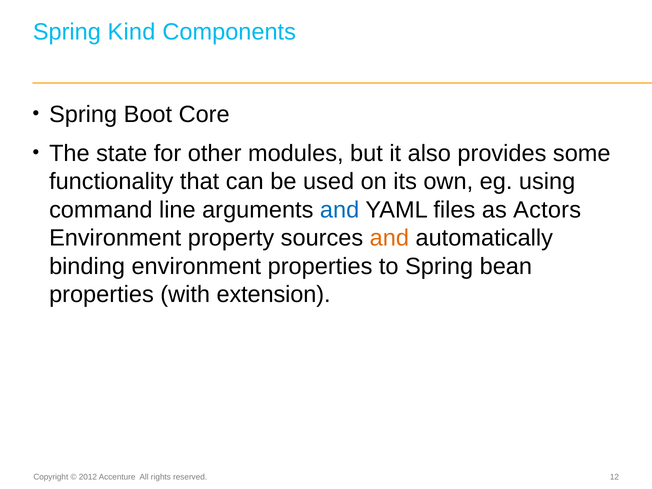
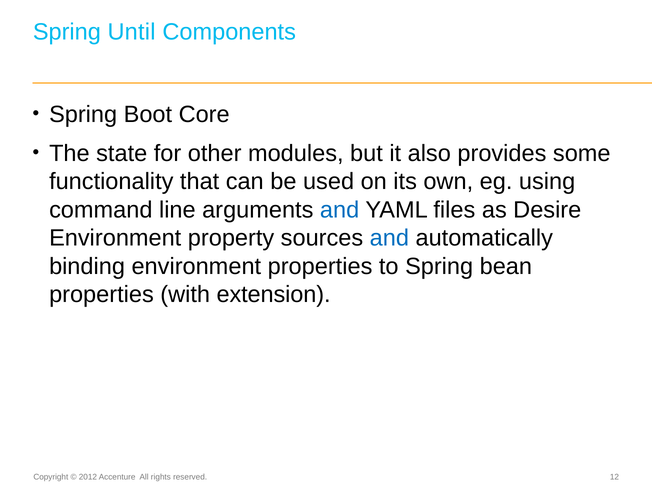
Kind: Kind -> Until
Actors: Actors -> Desire
and at (389, 238) colour: orange -> blue
